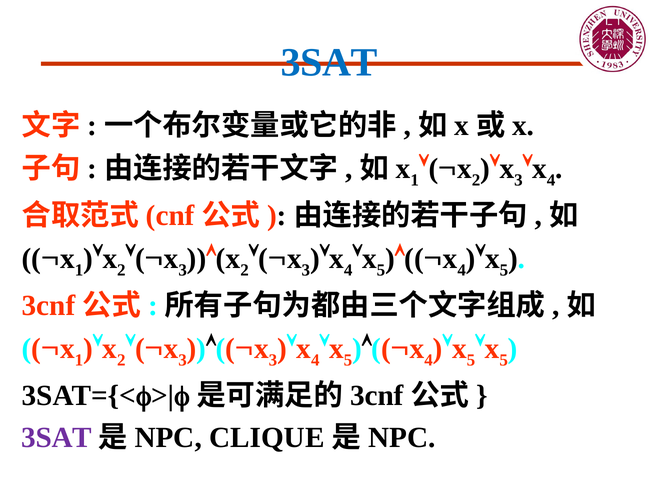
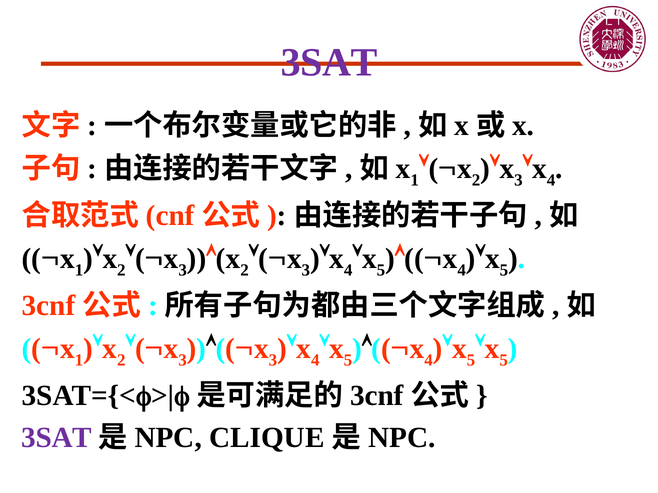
3SAT at (329, 63) colour: blue -> purple
